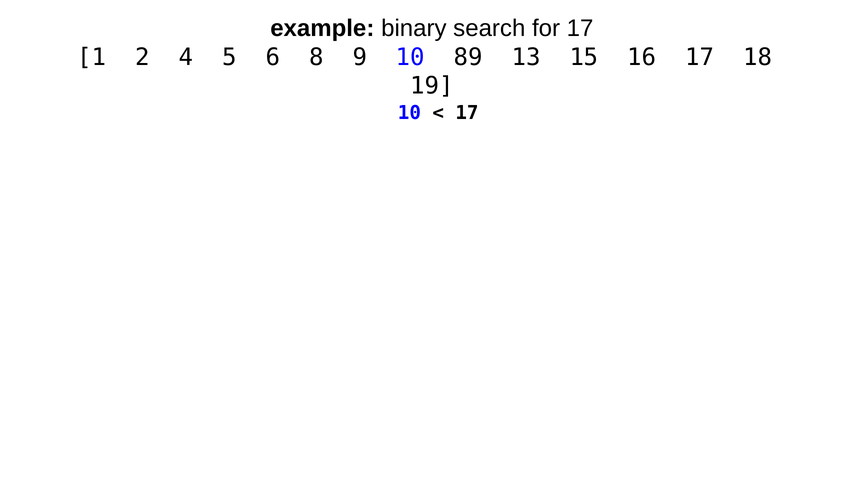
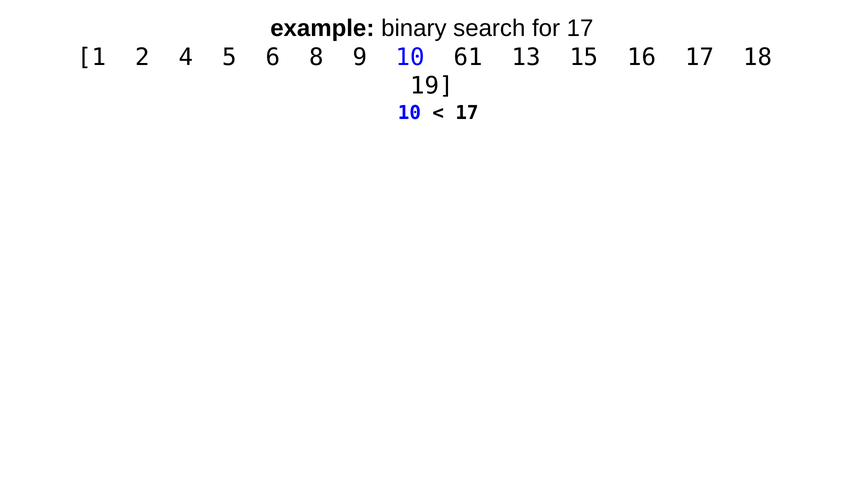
89: 89 -> 61
